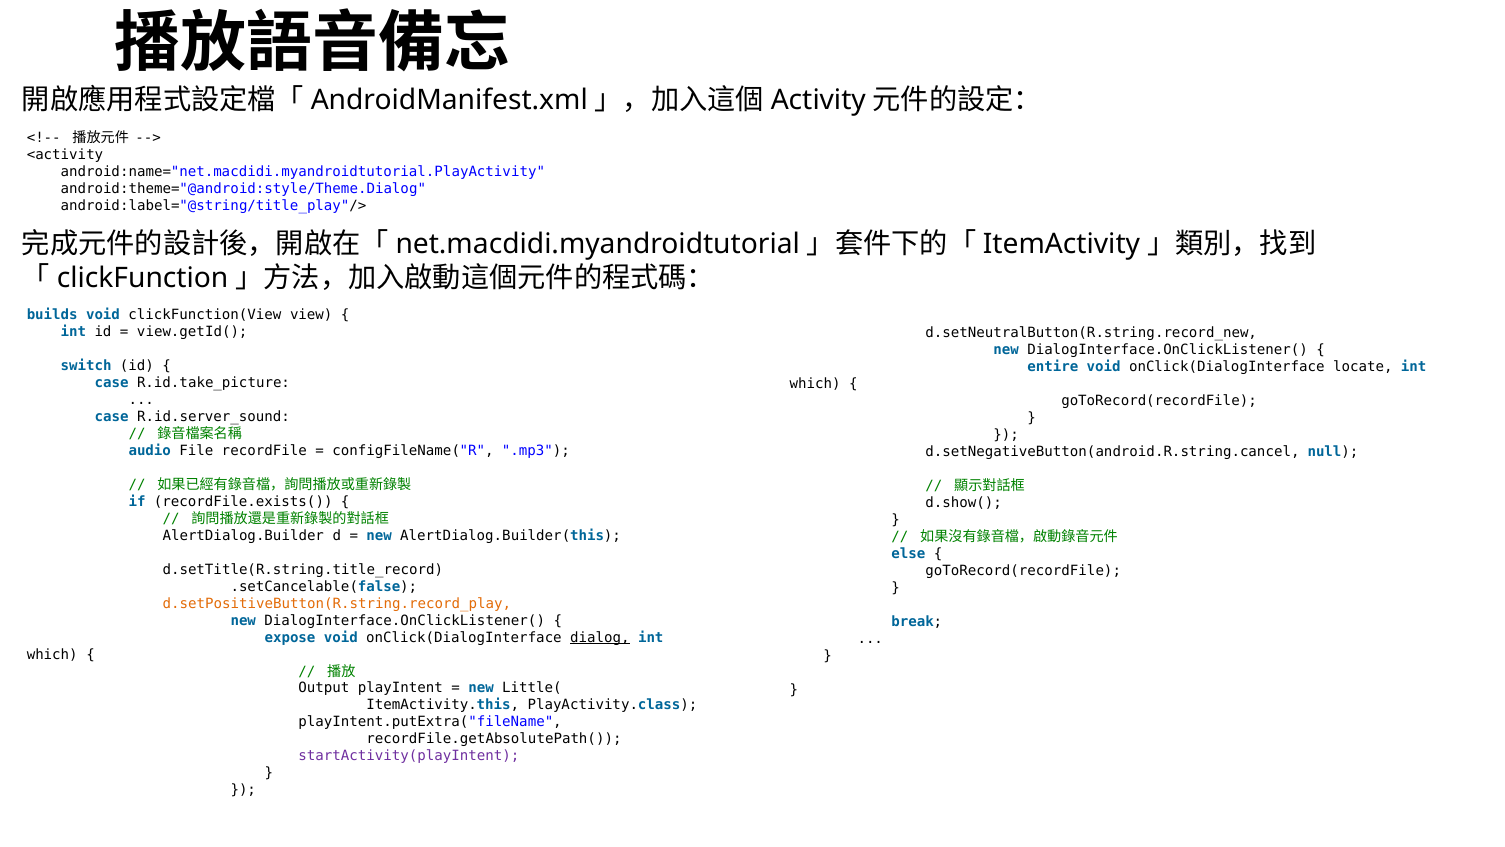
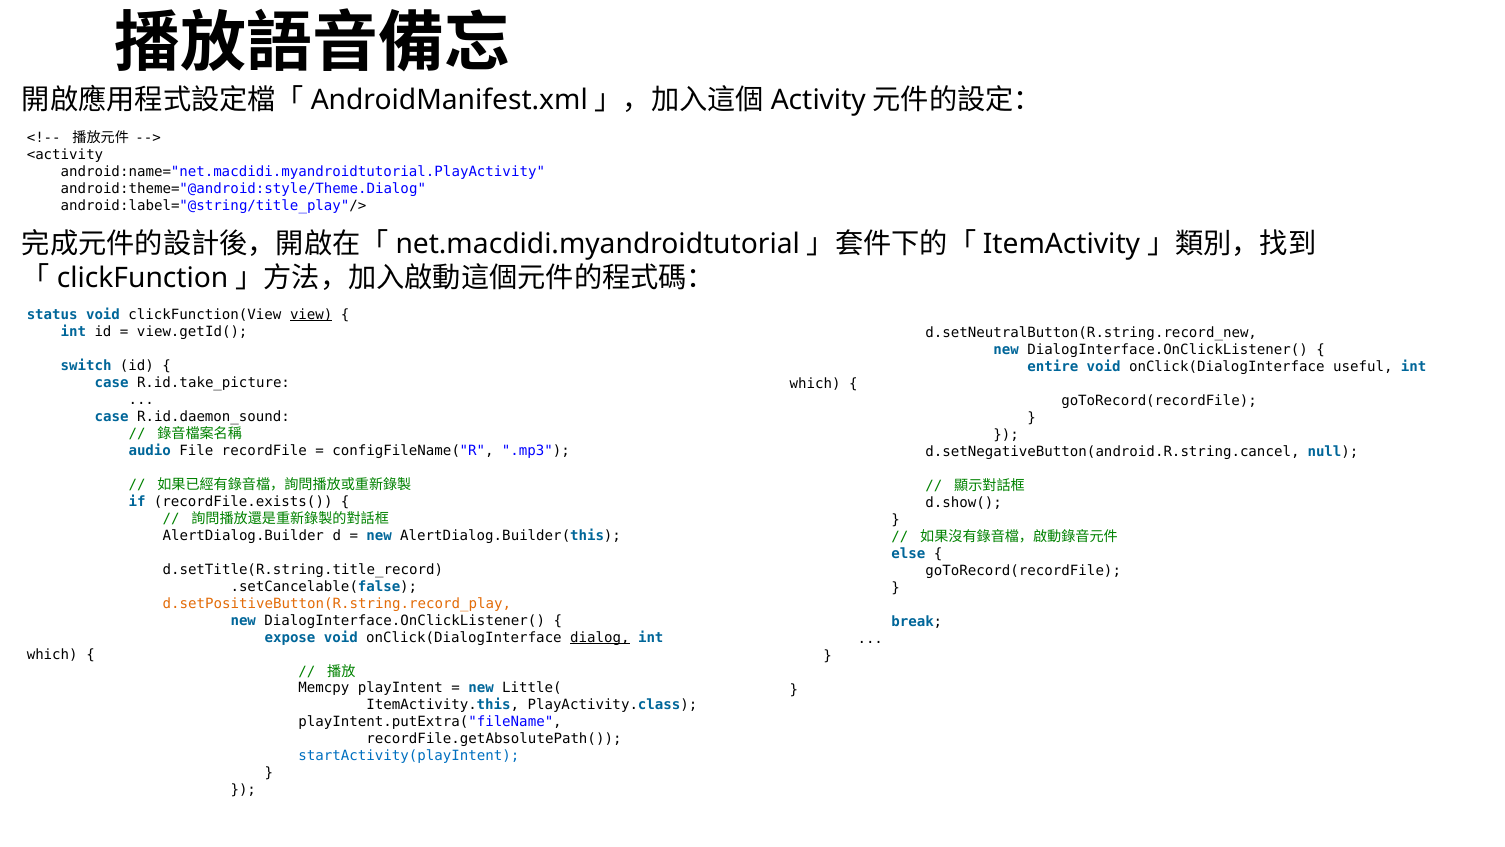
builds: builds -> status
view underline: none -> present
locate: locate -> useful
R.id.server_sound: R.id.server_sound -> R.id.daemon_sound
Output: Output -> Memcpy
startActivity(playIntent colour: purple -> blue
